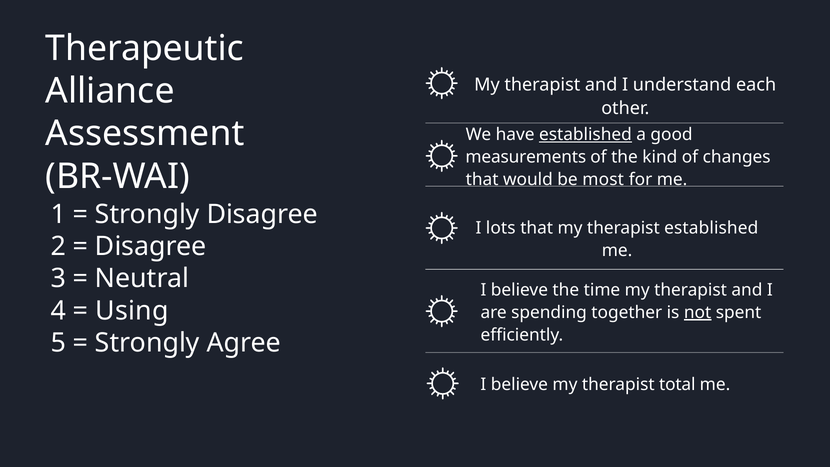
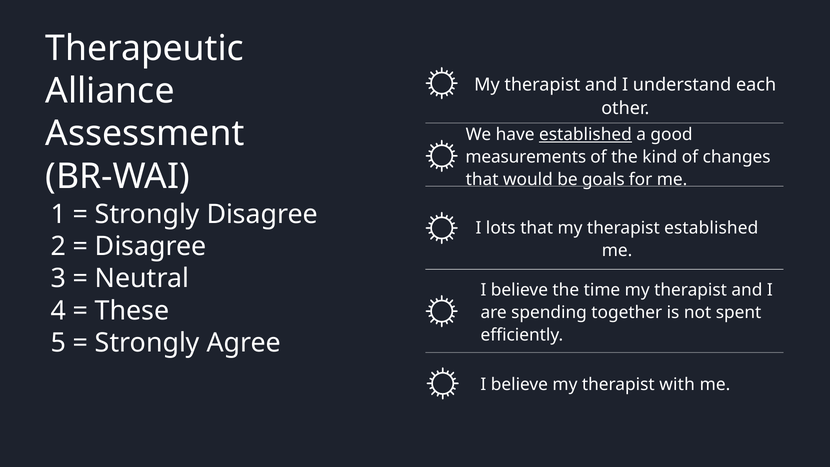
most: most -> goals
Using: Using -> These
not underline: present -> none
total: total -> with
